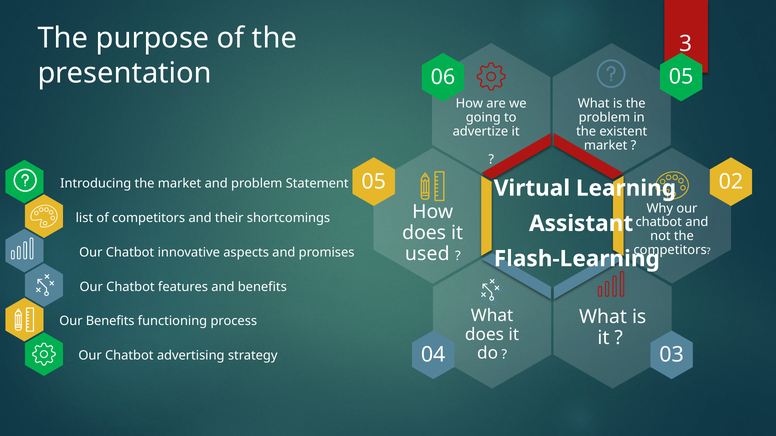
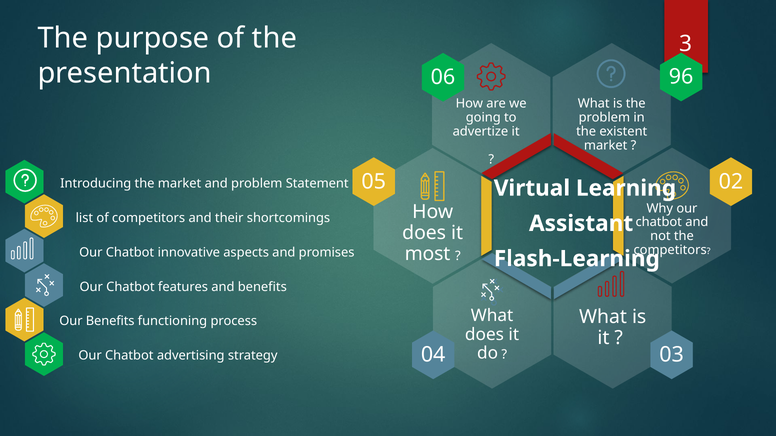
06 05: 05 -> 96
used: used -> most
